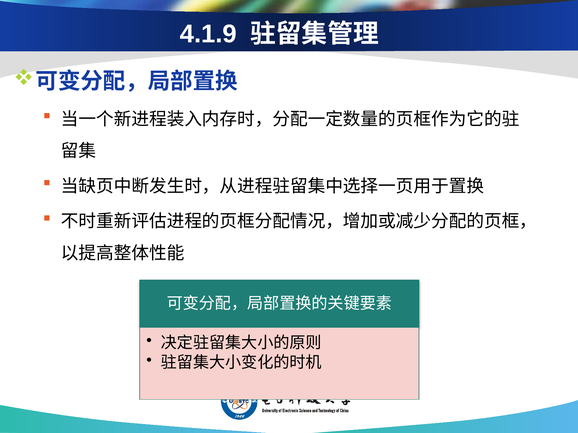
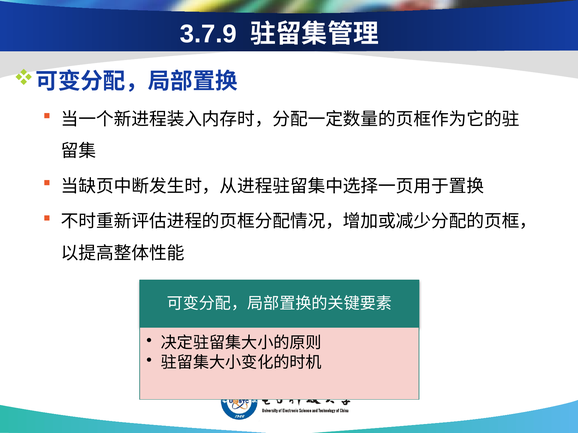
4.1.9: 4.1.9 -> 3.7.9
